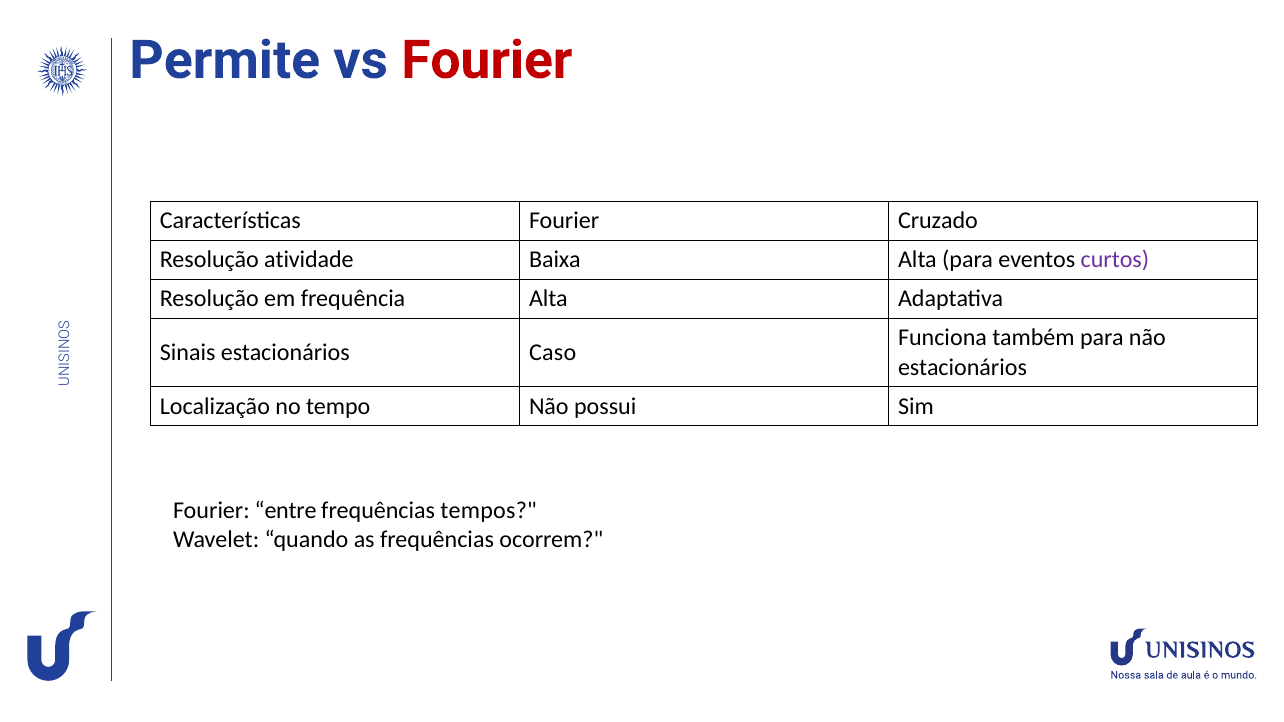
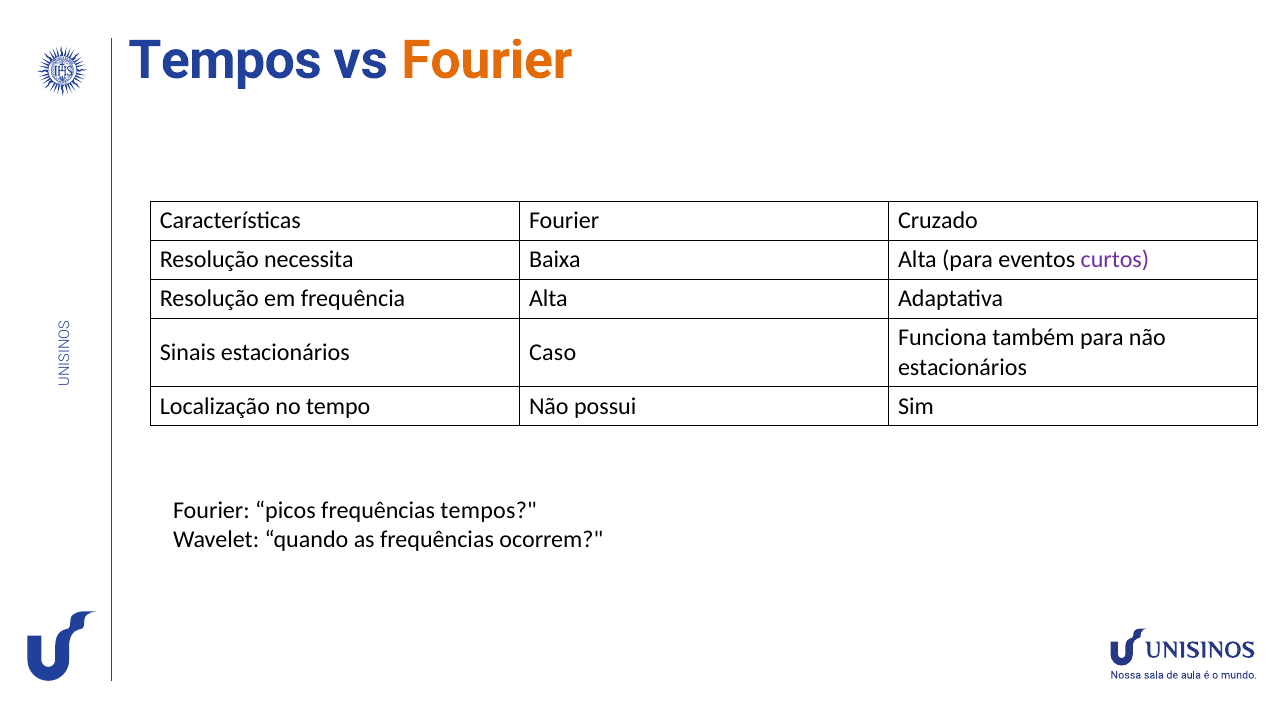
Permite at (225, 60): Permite -> Tempos
Fourier at (487, 60) colour: red -> orange
atividade: atividade -> necessita
entre: entre -> picos
